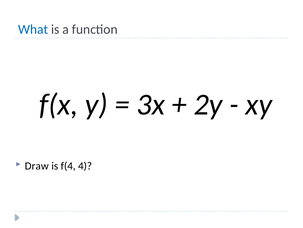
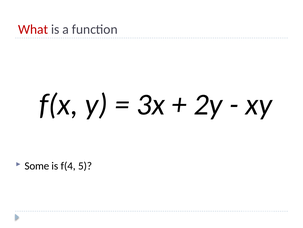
What colour: blue -> red
Draw: Draw -> Some
4: 4 -> 5
